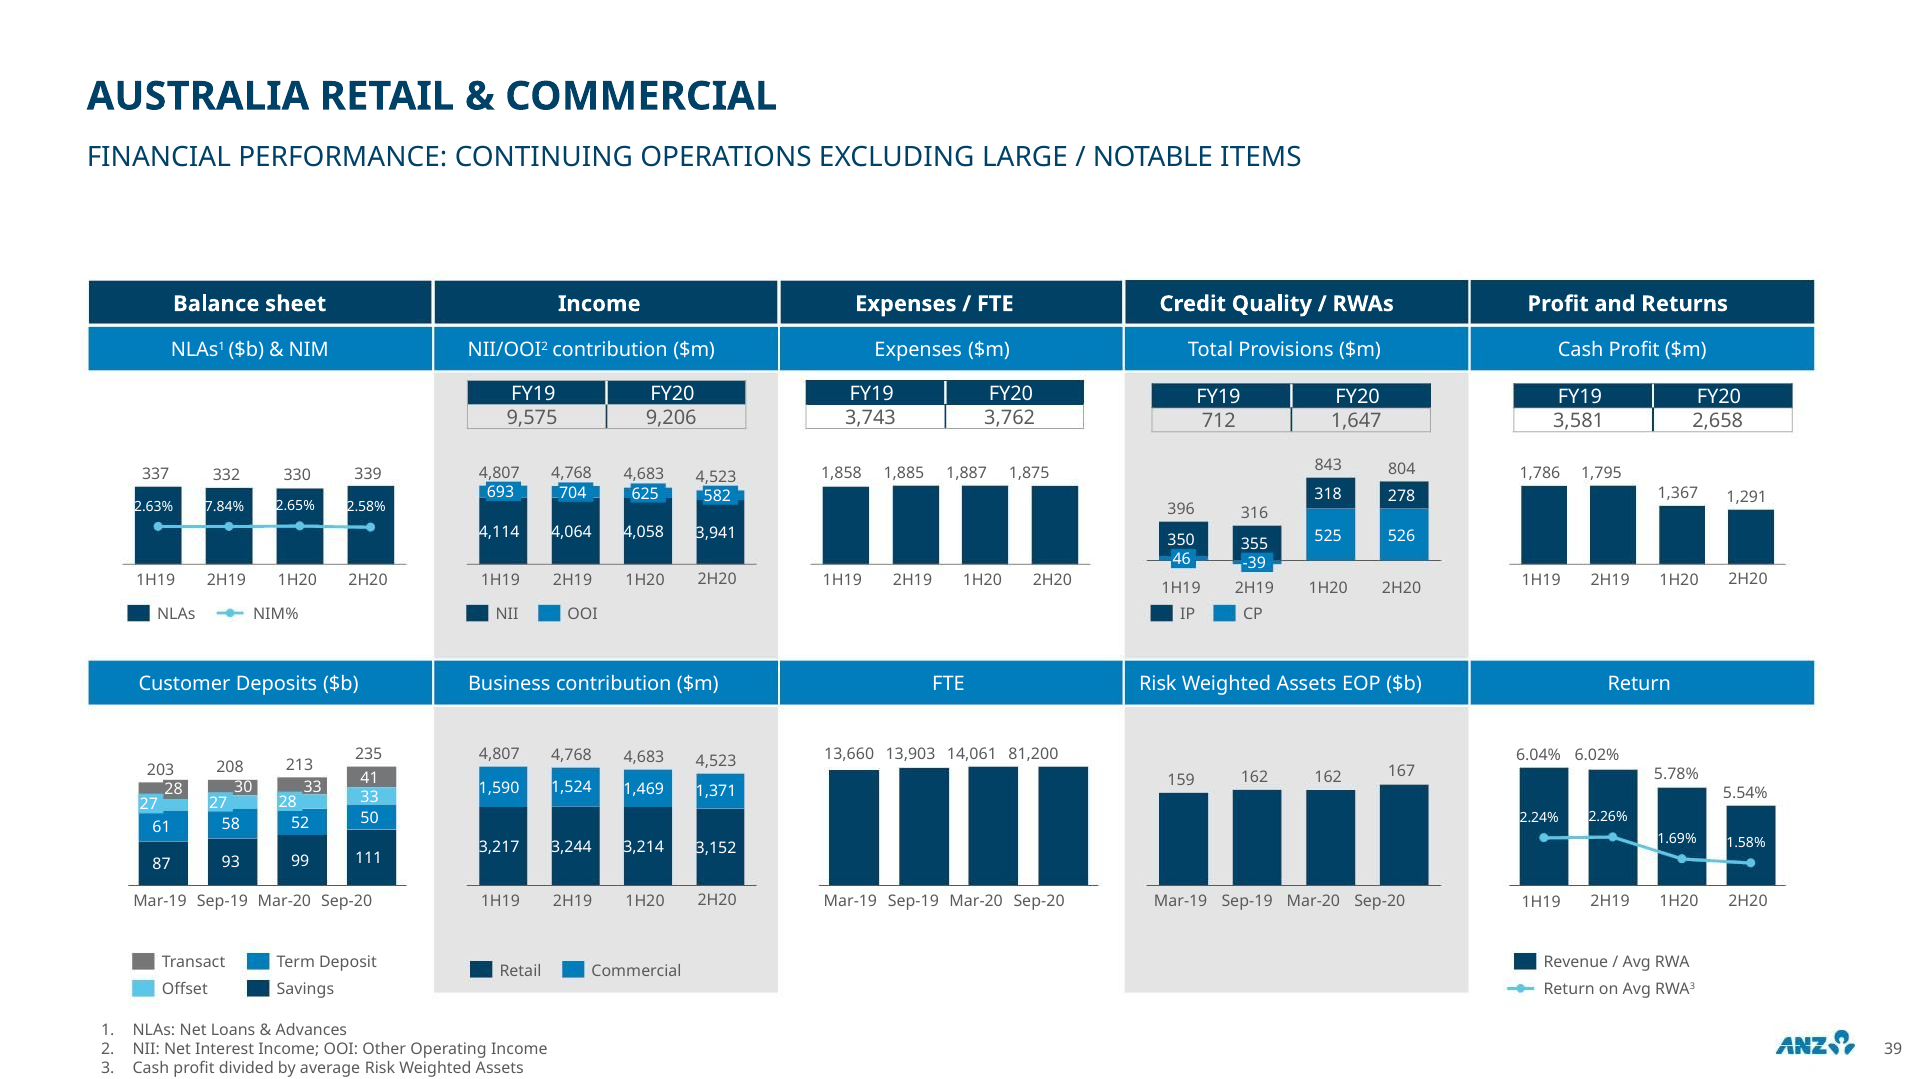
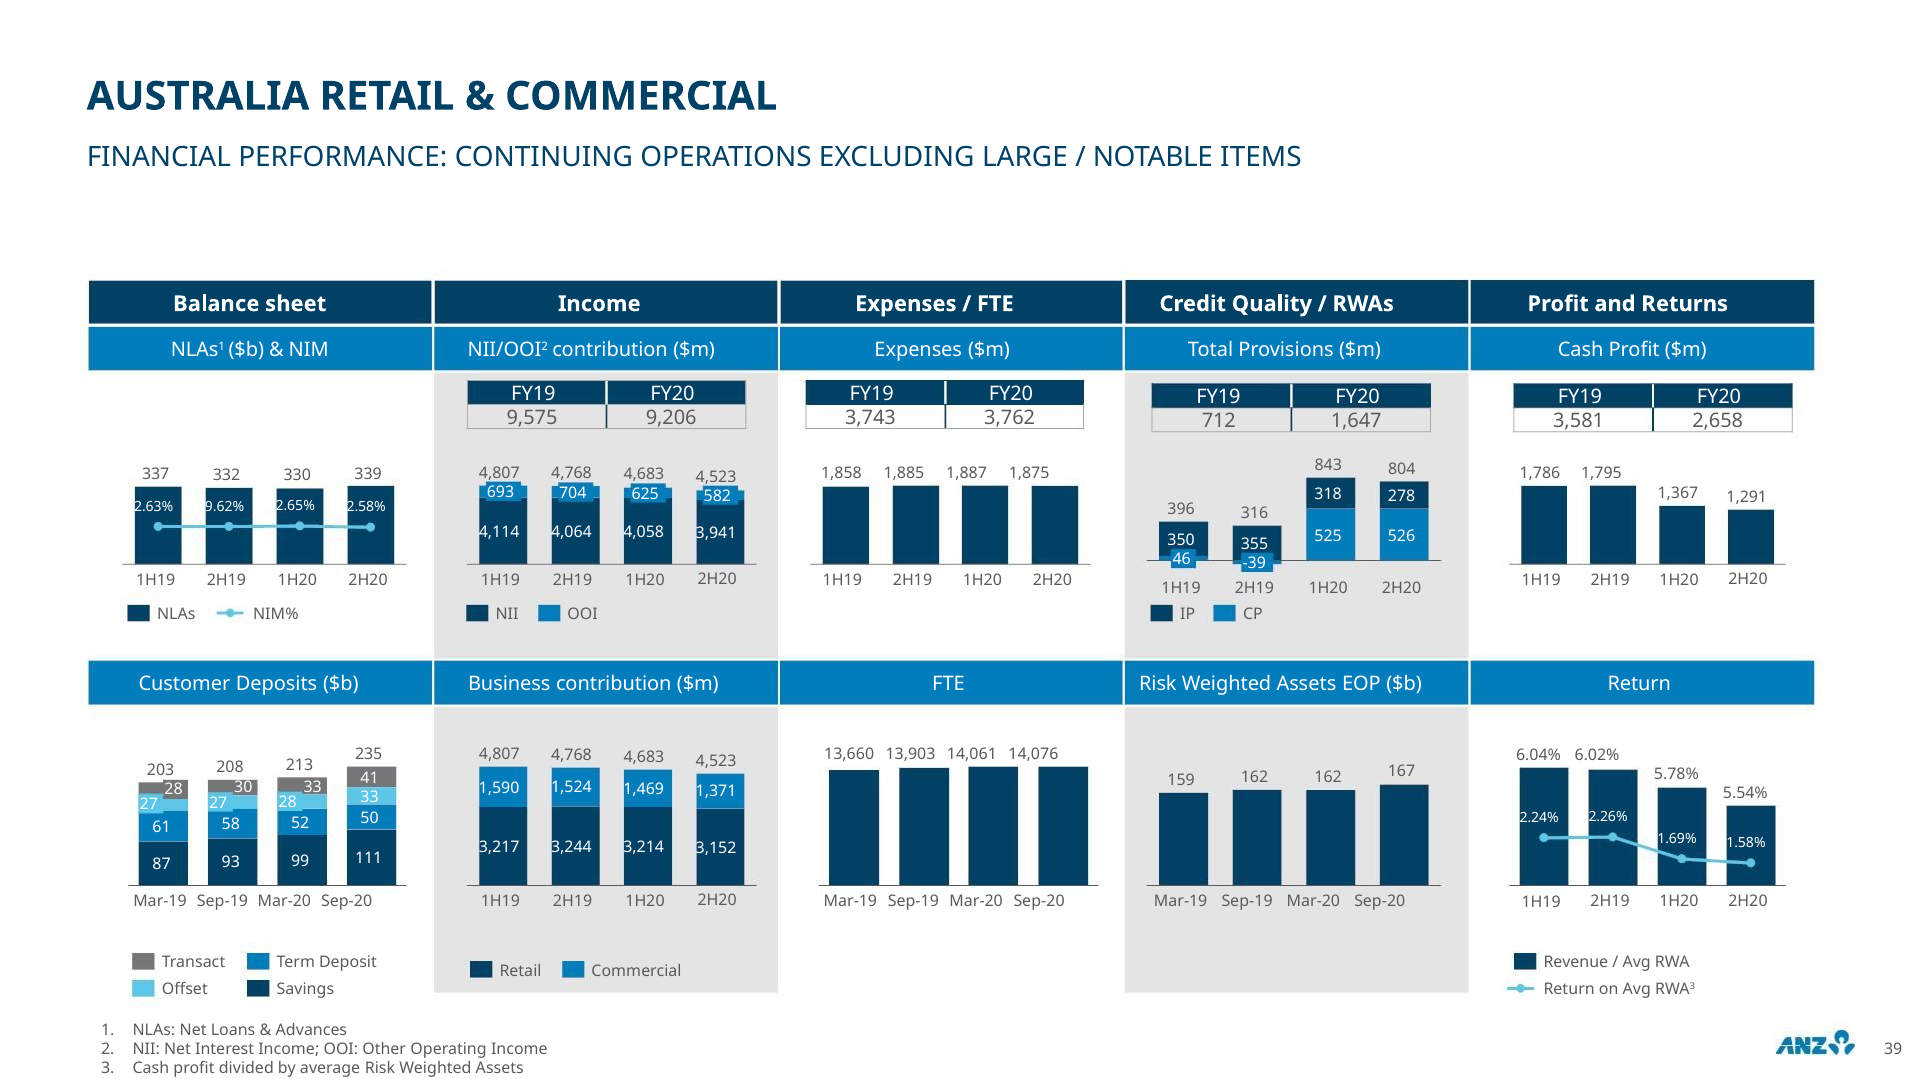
7.84%: 7.84% -> 9.62%
81,200: 81,200 -> 14,076
